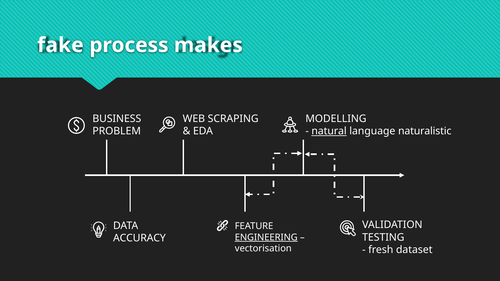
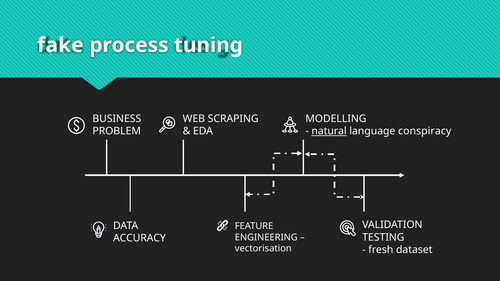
makes: makes -> tuning
naturalistic: naturalistic -> conspiracy
ENGINEERING underline: present -> none
